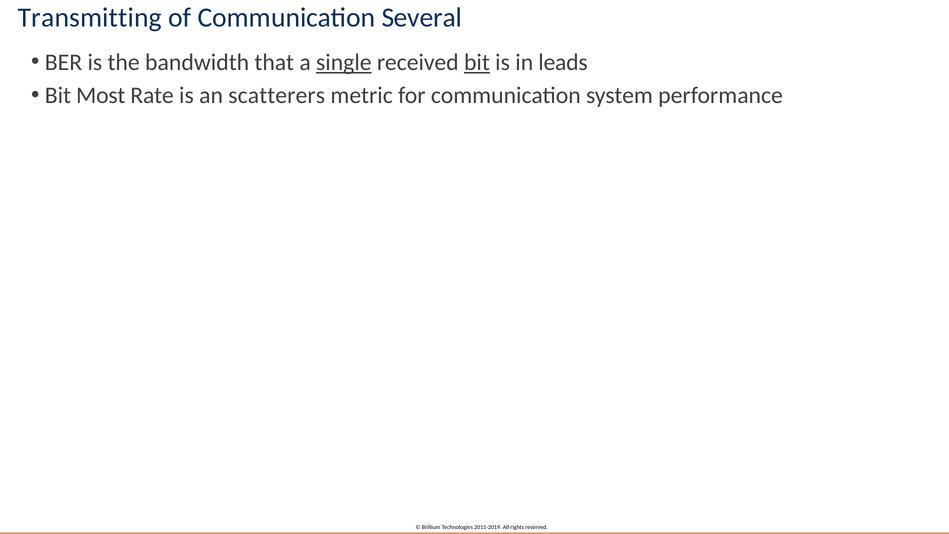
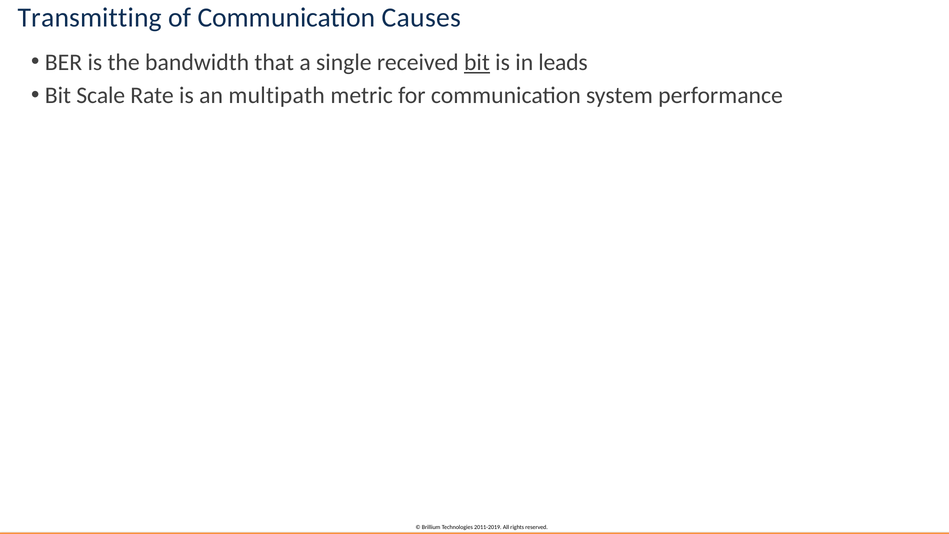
Several: Several -> Causes
single underline: present -> none
Most: Most -> Scale
scatterers: scatterers -> multipath
